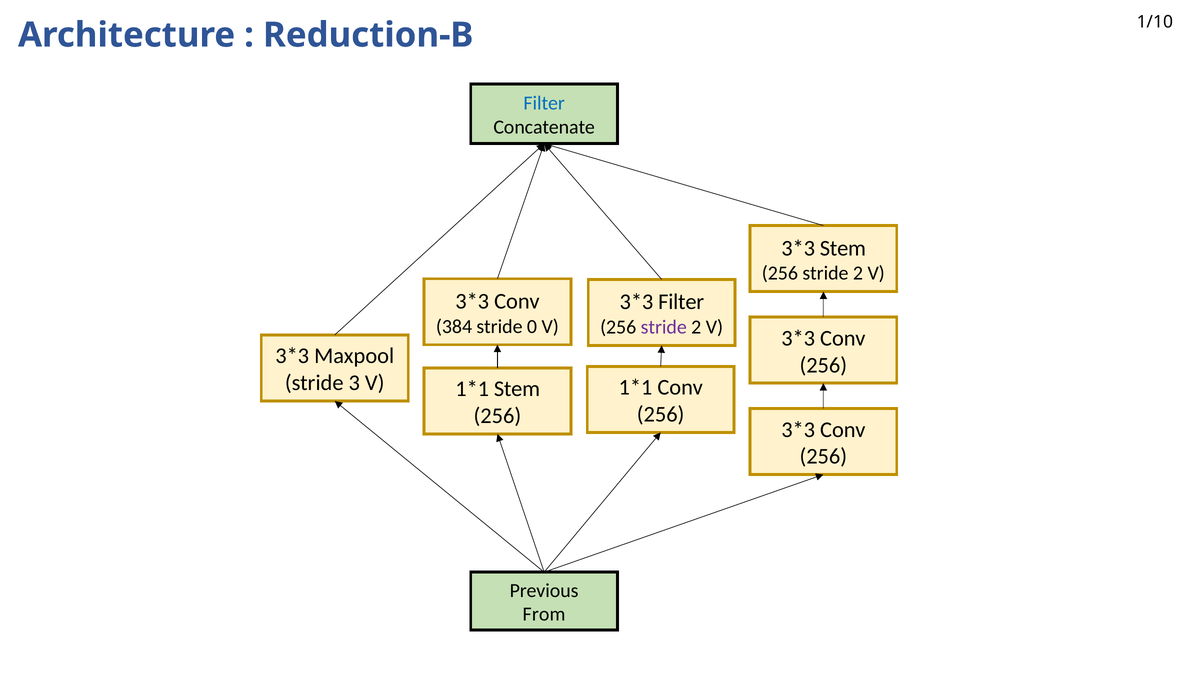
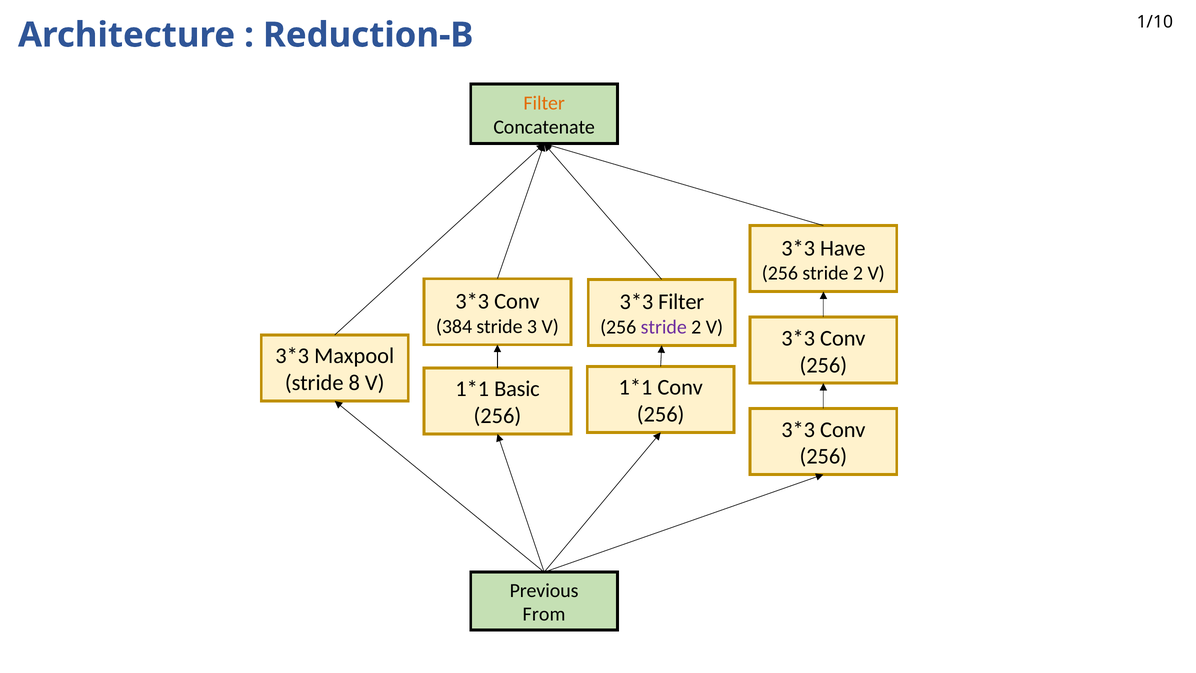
Filter at (544, 103) colour: blue -> orange
Stem at (843, 248): Stem -> Have
0: 0 -> 3
3: 3 -> 8
Stem at (517, 389): Stem -> Basic
